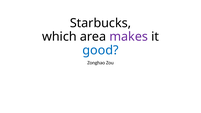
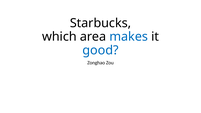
makes colour: purple -> blue
